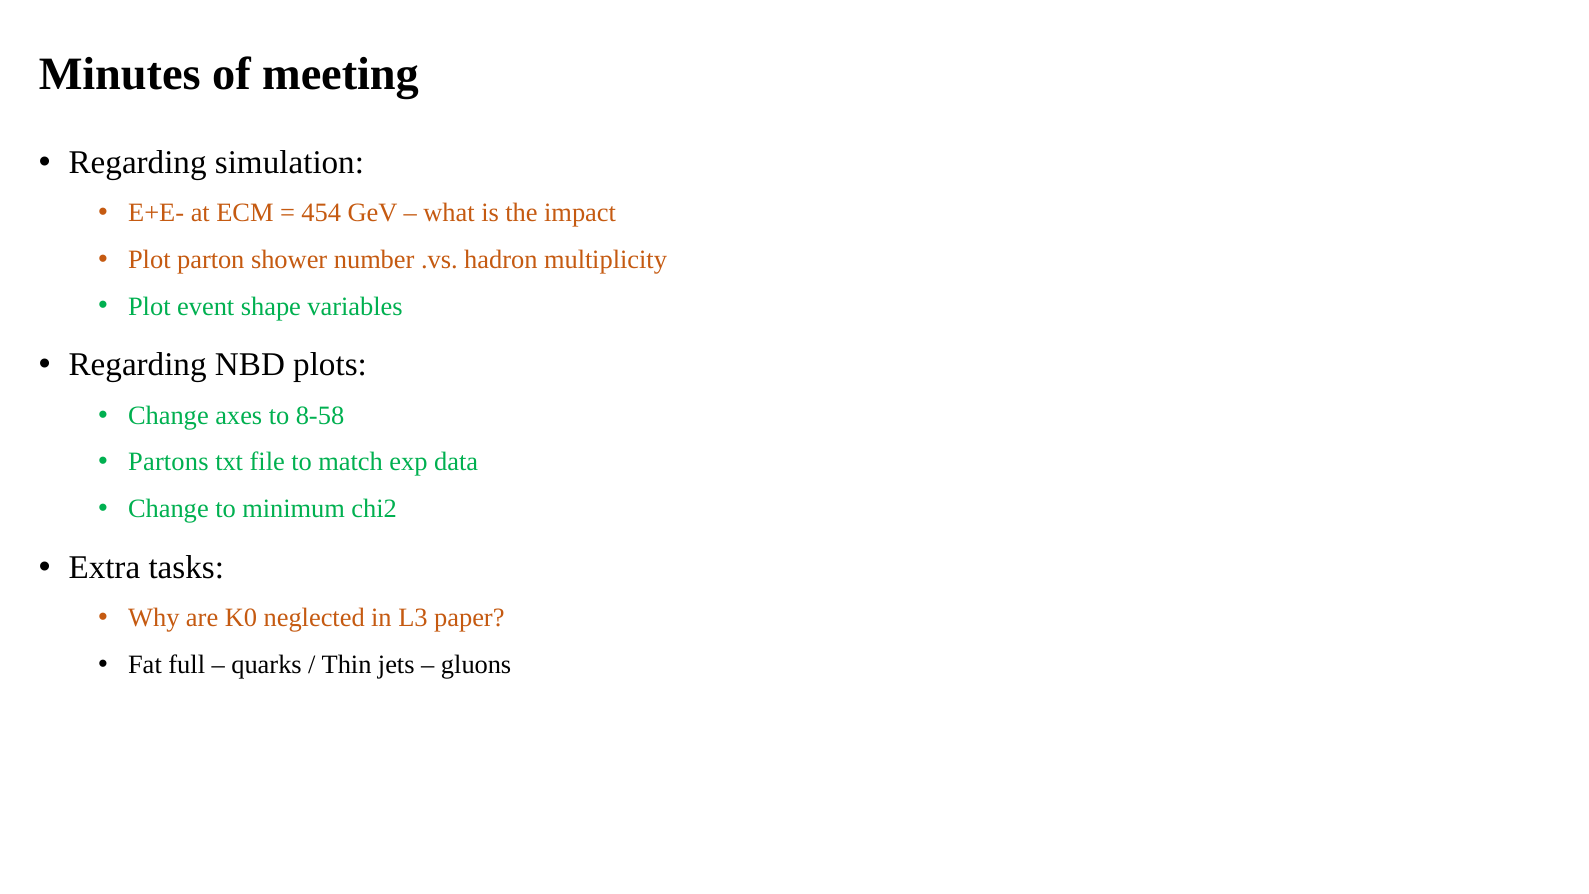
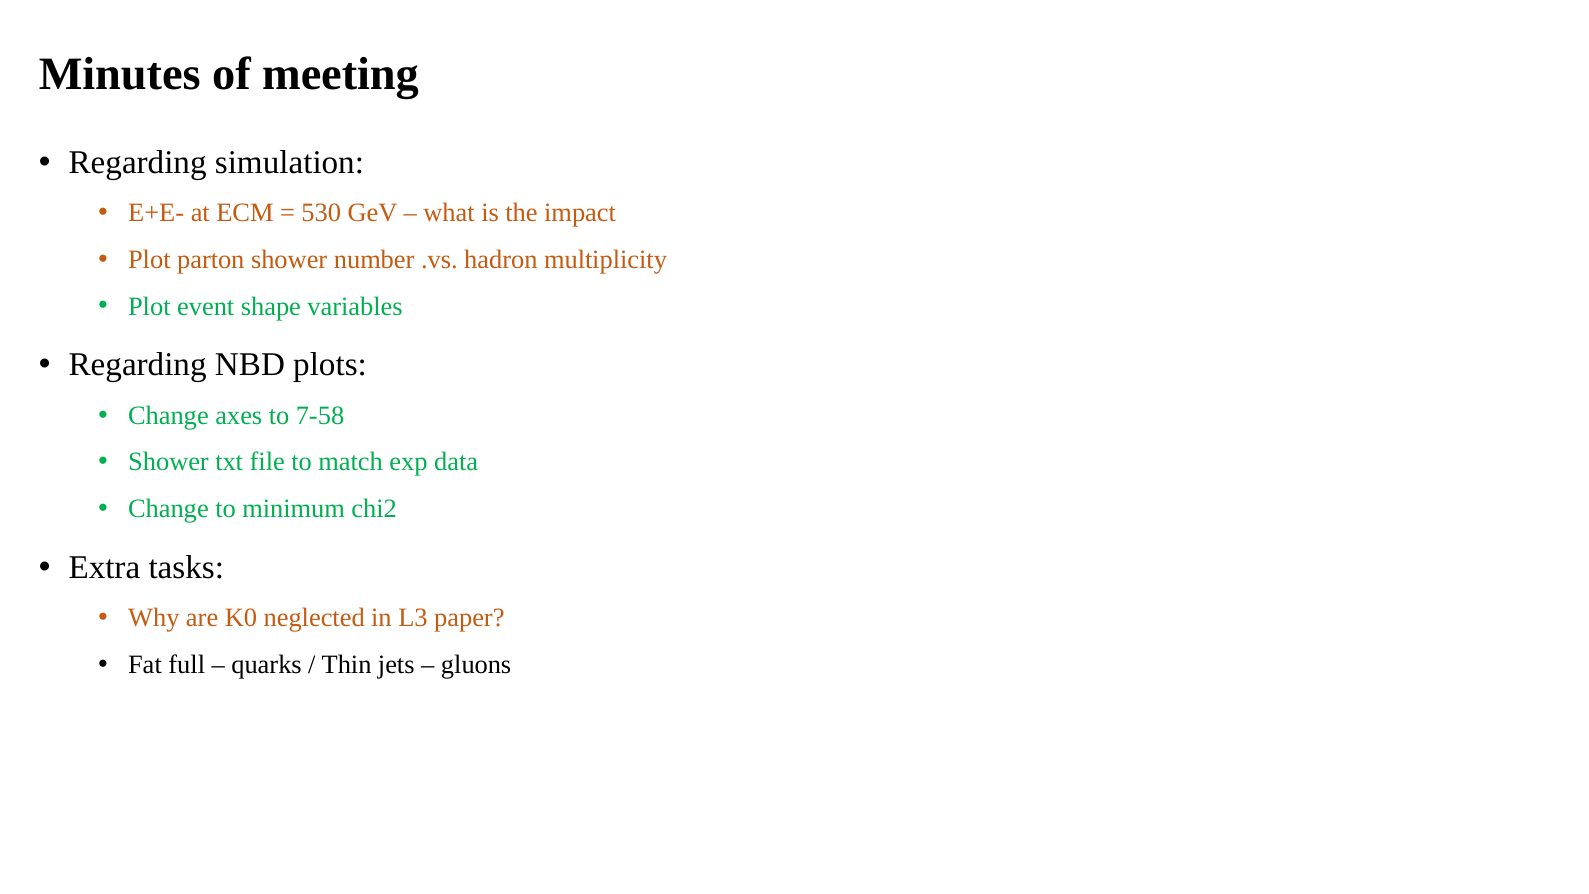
454: 454 -> 530
8-58: 8-58 -> 7-58
Partons at (168, 462): Partons -> Shower
